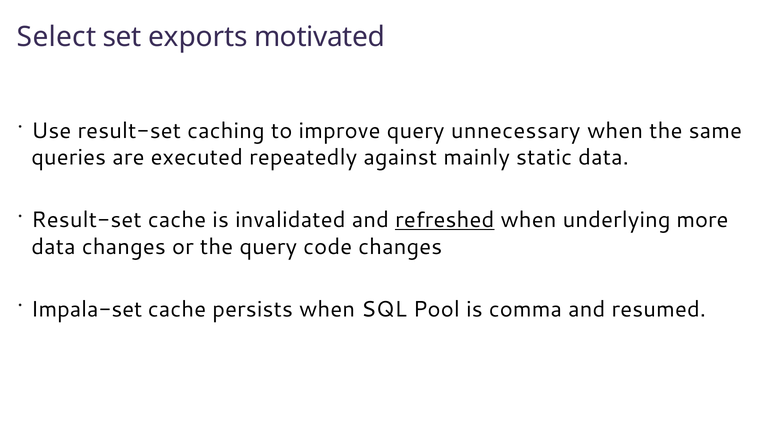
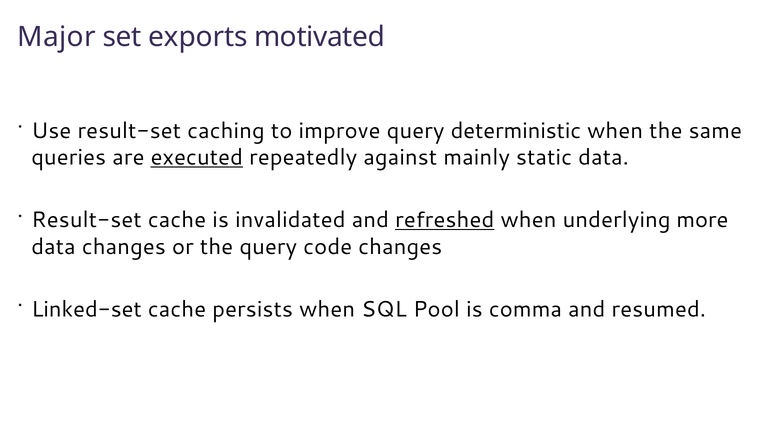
Select: Select -> Major
unnecessary: unnecessary -> deterministic
executed underline: none -> present
Impala-set: Impala-set -> Linked-set
